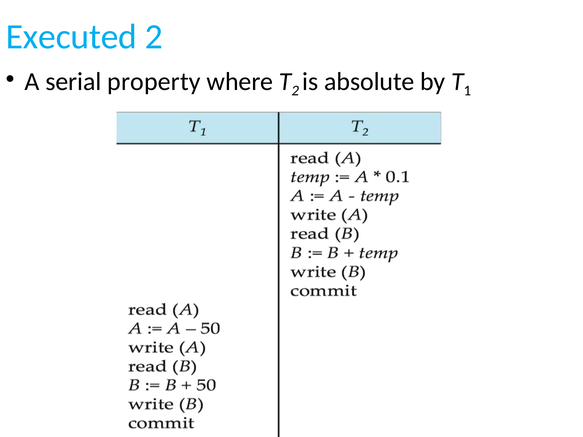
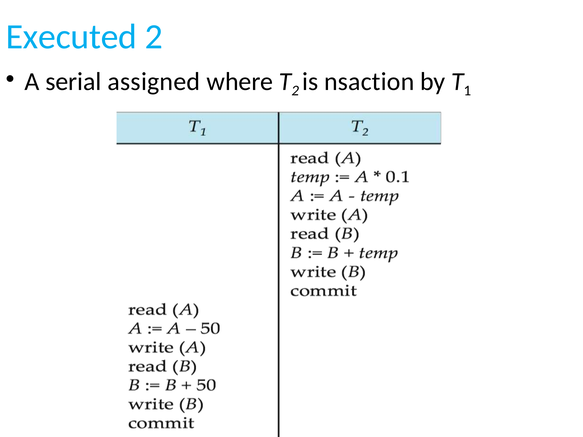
property: property -> assigned
absolute: absolute -> nsaction
